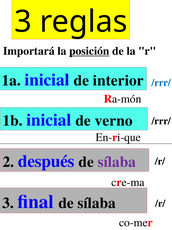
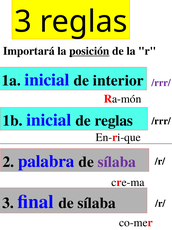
/rrr/ at (161, 82) colour: blue -> purple
de verno: verno -> reglas
después: después -> palabra
